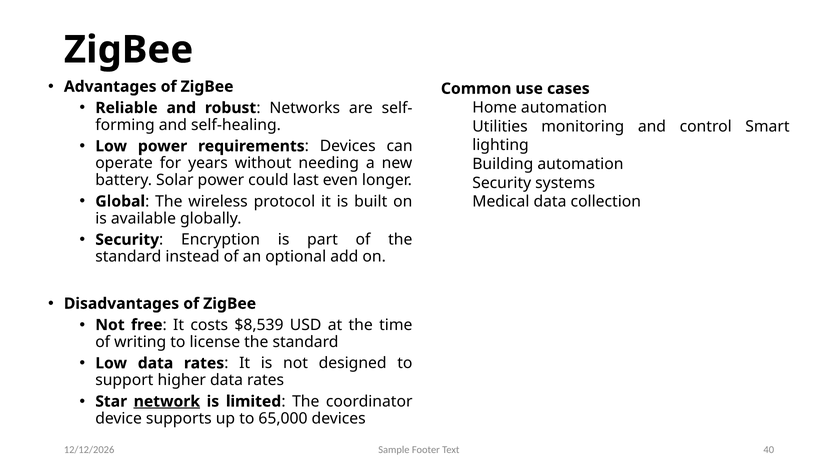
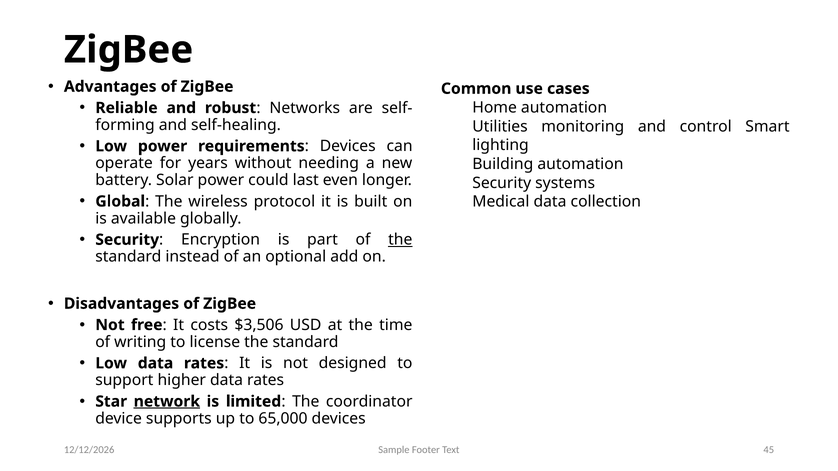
the at (400, 240) underline: none -> present
$8,539: $8,539 -> $3,506
40: 40 -> 45
